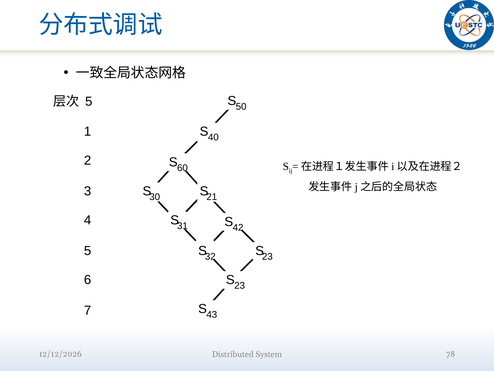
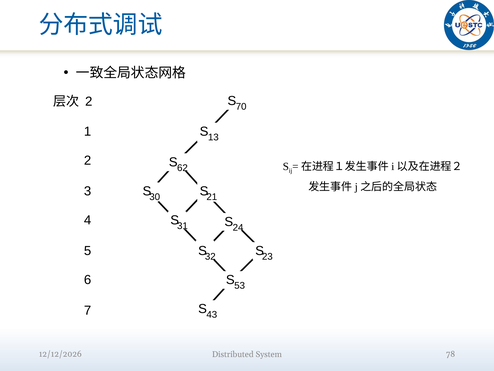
50: 50 -> 70
5 at (89, 101): 5 -> 2
40: 40 -> 13
60: 60 -> 62
42: 42 -> 24
23 at (240, 285): 23 -> 53
